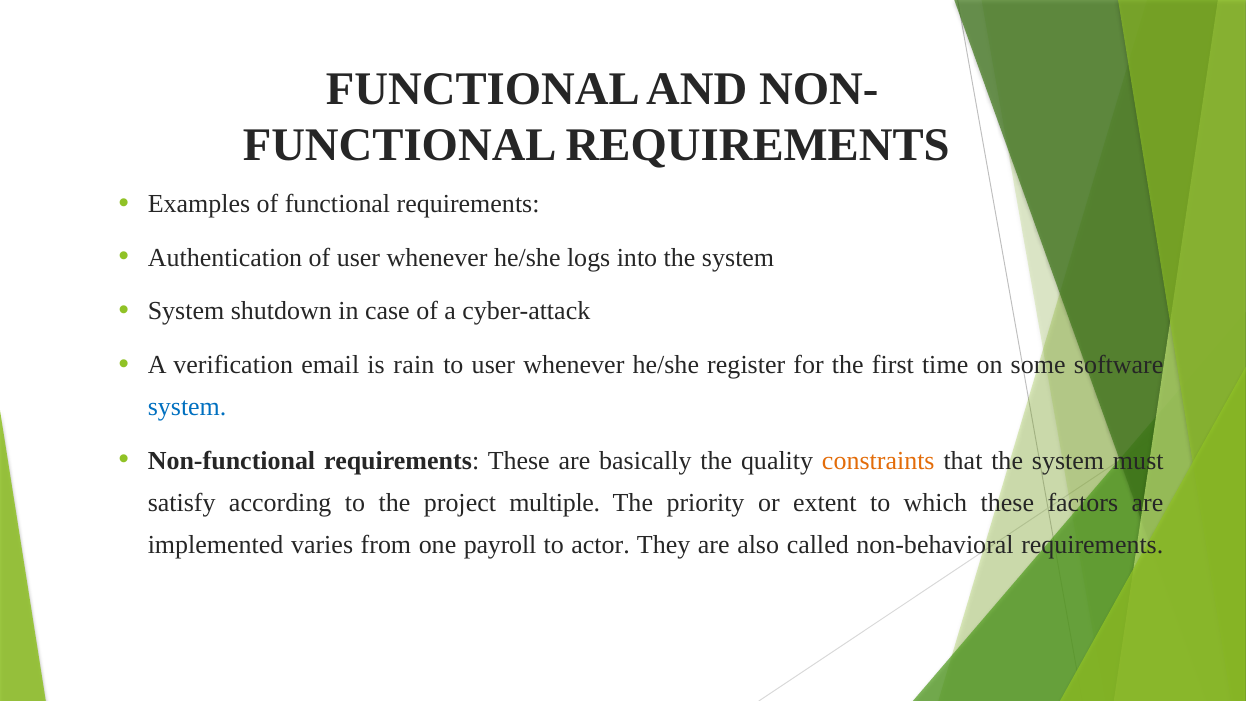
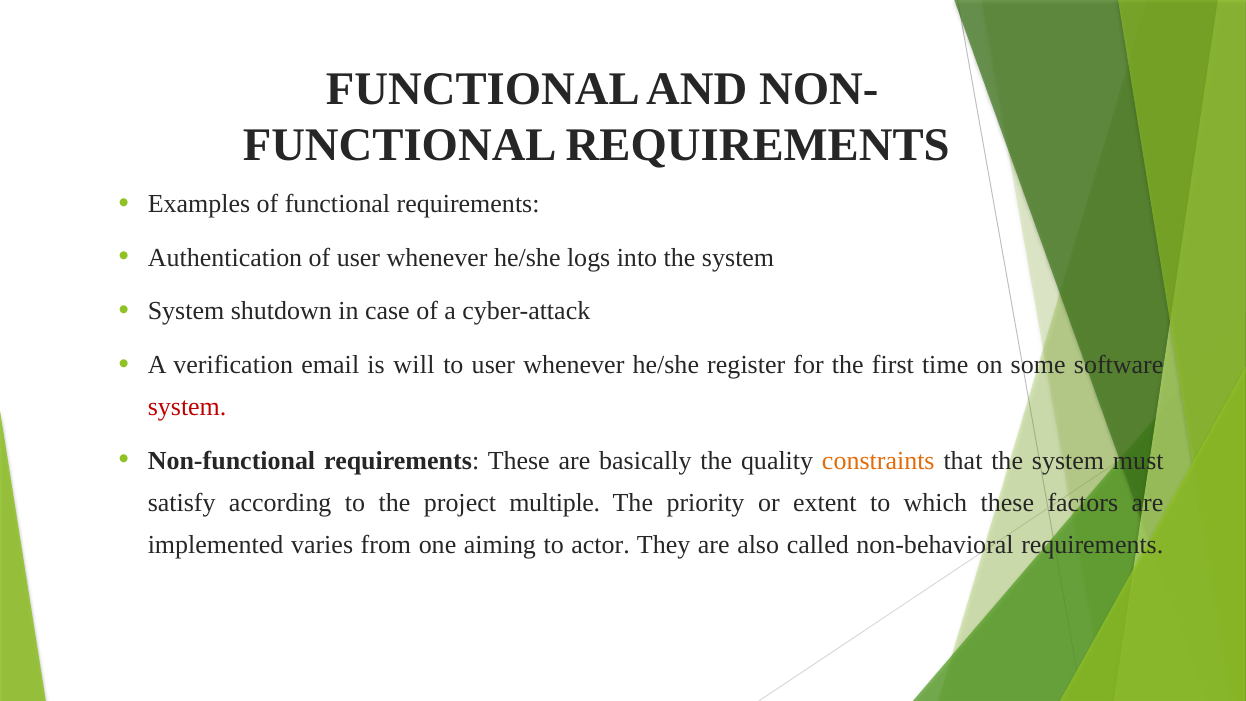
rain: rain -> will
system at (187, 407) colour: blue -> red
payroll: payroll -> aiming
